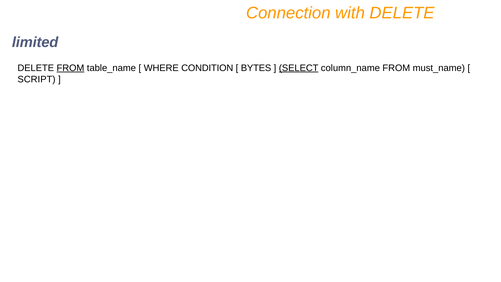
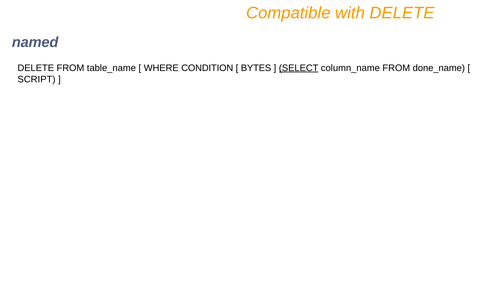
Connection: Connection -> Compatible
limited: limited -> named
FROM at (70, 68) underline: present -> none
must_name: must_name -> done_name
